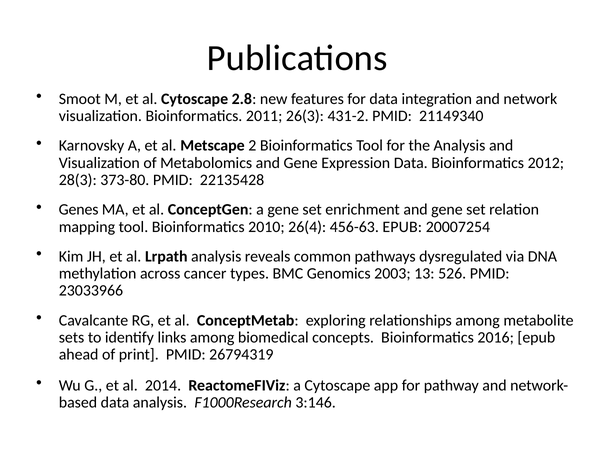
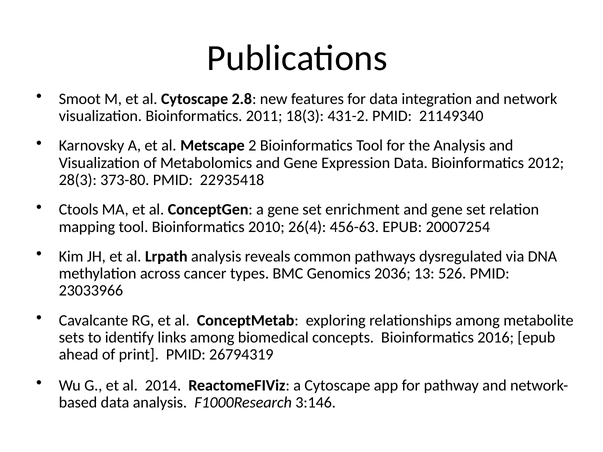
26(3: 26(3 -> 18(3
22135428: 22135428 -> 22935418
Genes: Genes -> Ctools
2003: 2003 -> 2036
